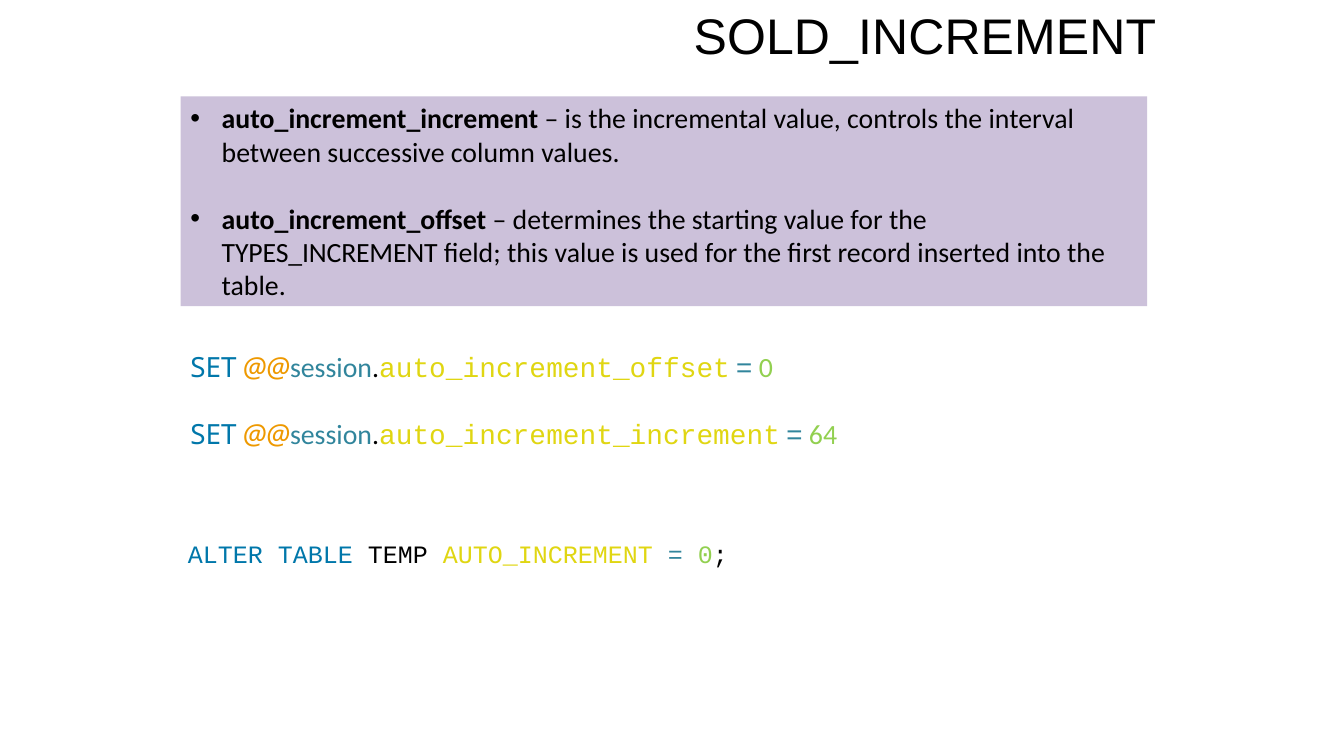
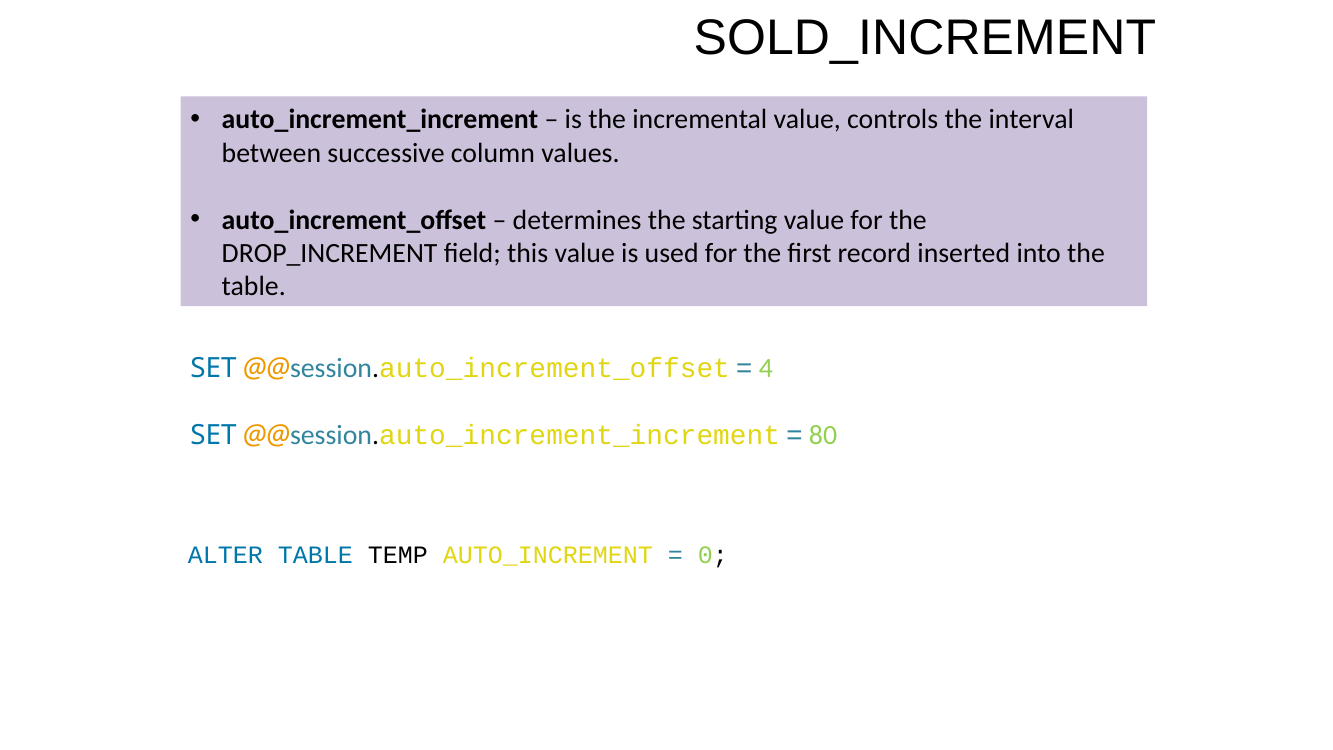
TYPES_INCREMENT: TYPES_INCREMENT -> DROP_INCREMENT
0 at (766, 369): 0 -> 4
64: 64 -> 80
